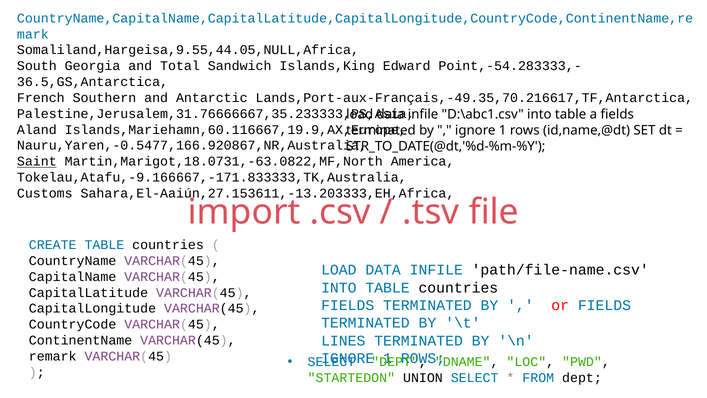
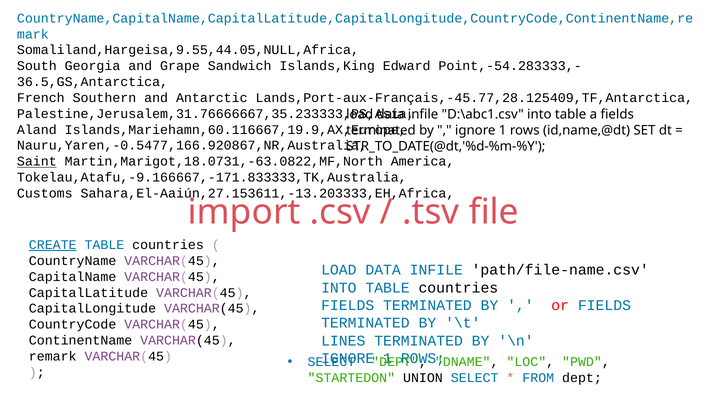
Total: Total -> Grape
Lands,Port-aux-Français,-49.35,70.216617,TF,Antarctica: Lands,Port-aux-Français,-49.35,70.216617,TF,Antarctica -> Lands,Port-aux-Français,-45.77,28.125409,TF,Antarctica
CREATE underline: none -> present
